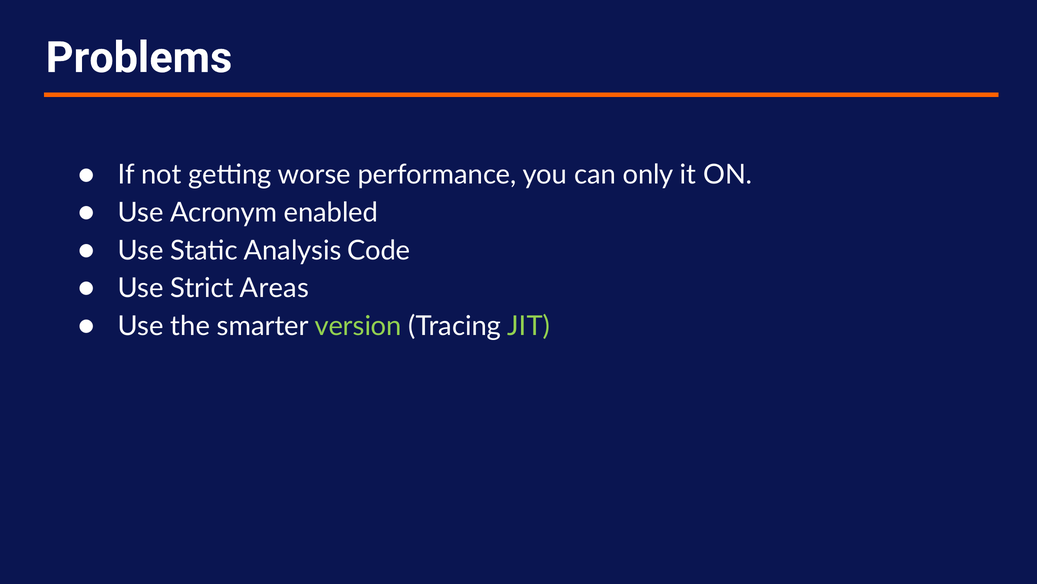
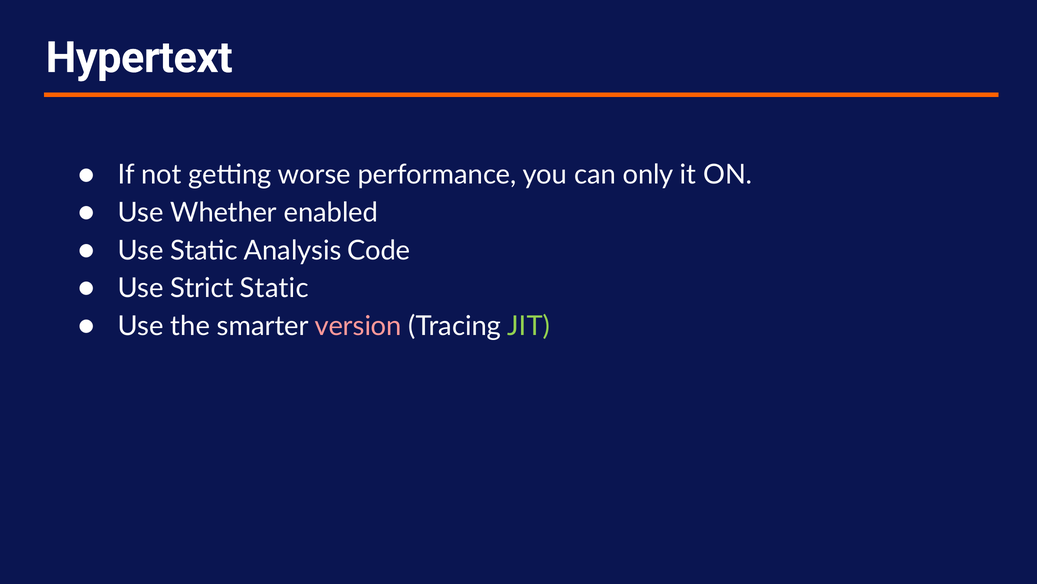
Problems: Problems -> Hypertext
Acronym: Acronym -> Whether
Strict Areas: Areas -> Static
version colour: light green -> pink
